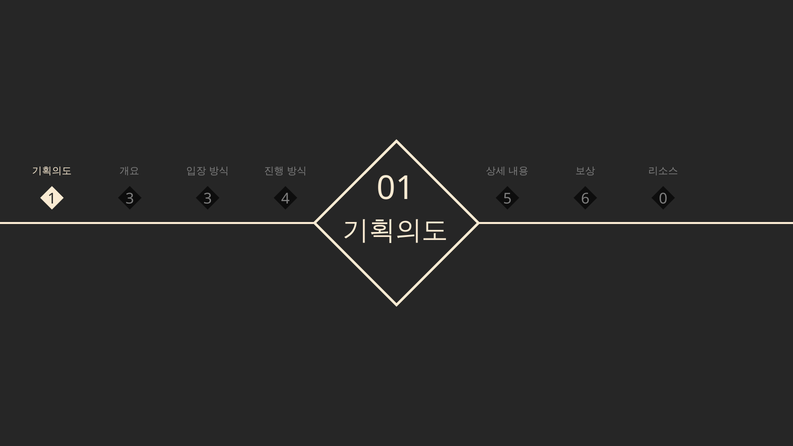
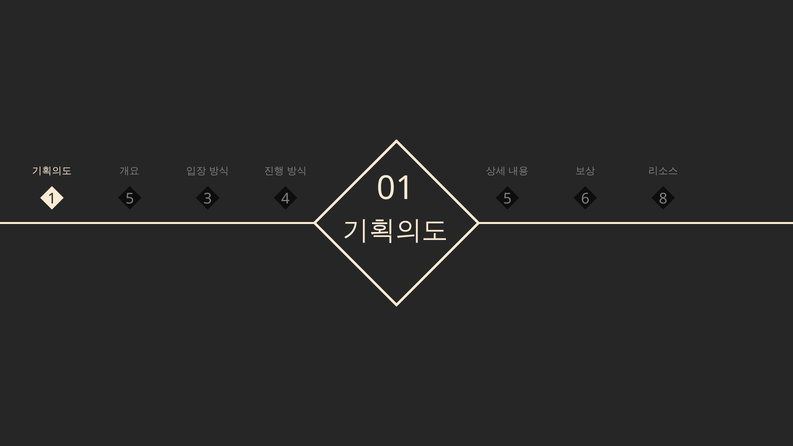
1 3: 3 -> 5
0: 0 -> 8
